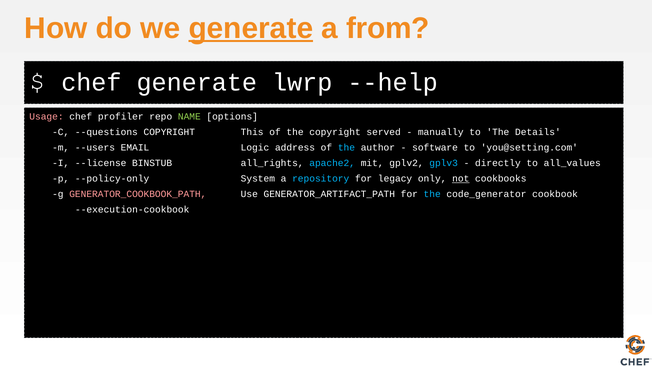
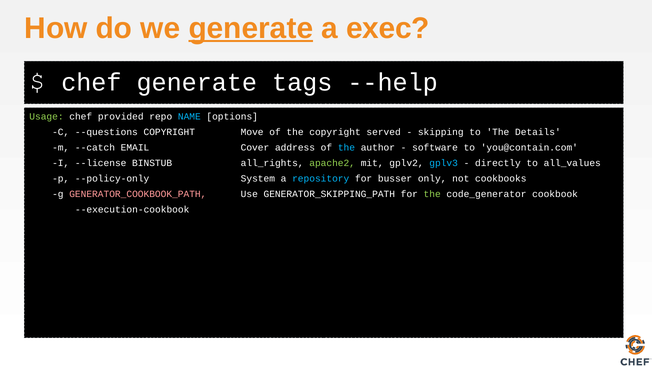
from: from -> exec
lwrp: lwrp -> tags
Usage colour: pink -> light green
profiler: profiler -> provided
NAME colour: light green -> light blue
This: This -> Move
manually: manually -> skipping
--users: --users -> --catch
Logic: Logic -> Cover
you@setting.com: you@setting.com -> you@contain.com
apache2 colour: light blue -> light green
legacy: legacy -> busser
not underline: present -> none
GENERATOR_ARTIFACT_PATH: GENERATOR_ARTIFACT_PATH -> GENERATOR_SKIPPING_PATH
the at (432, 194) colour: light blue -> light green
